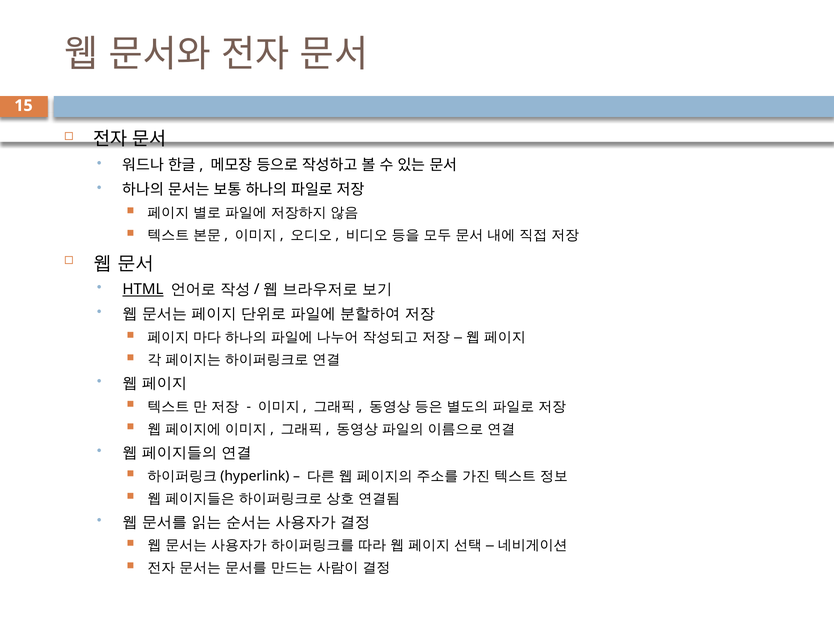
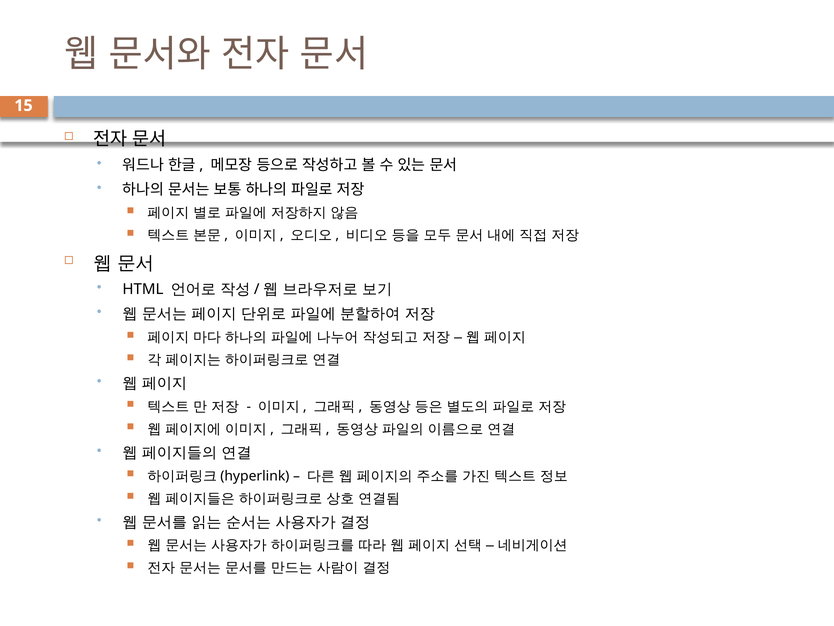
HTML underline: present -> none
